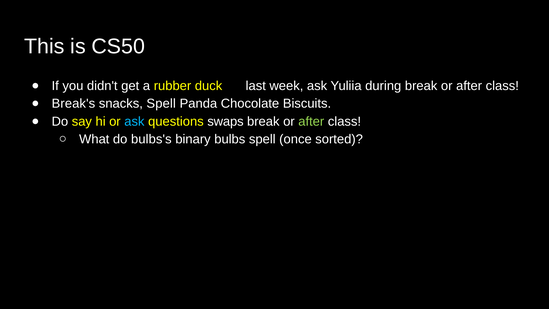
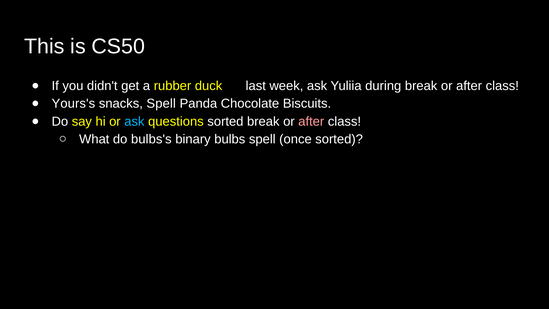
Break's: Break's -> Yours's
questions swaps: swaps -> sorted
after at (311, 121) colour: light green -> pink
